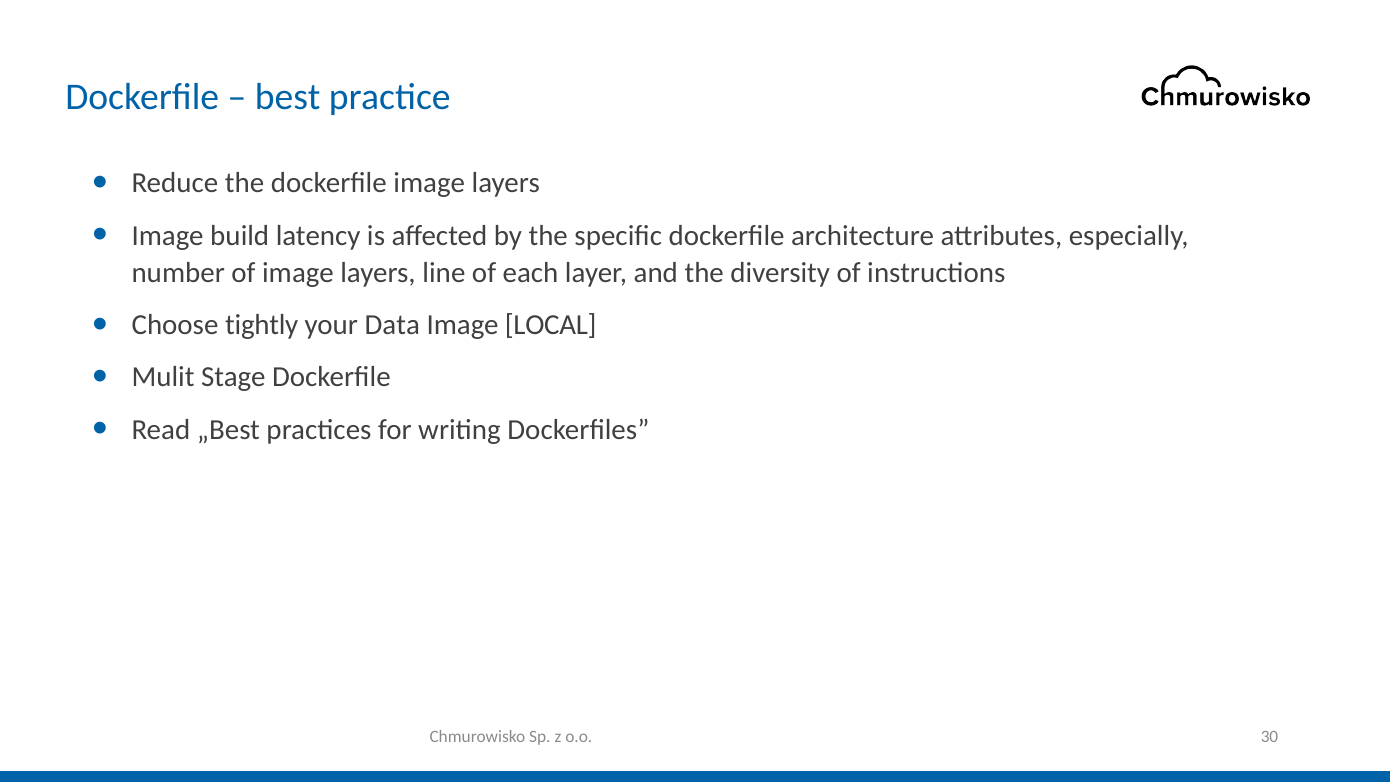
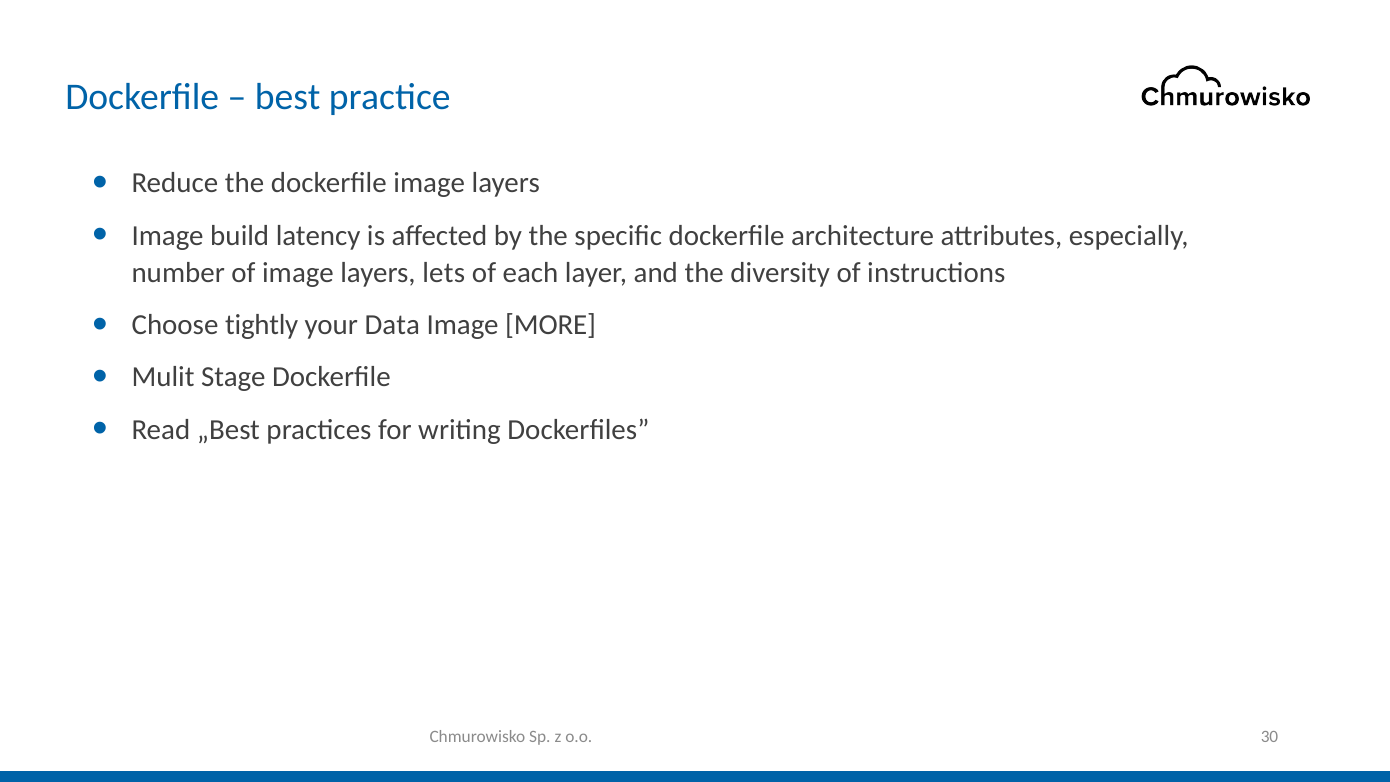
line: line -> lets
LOCAL: LOCAL -> MORE
